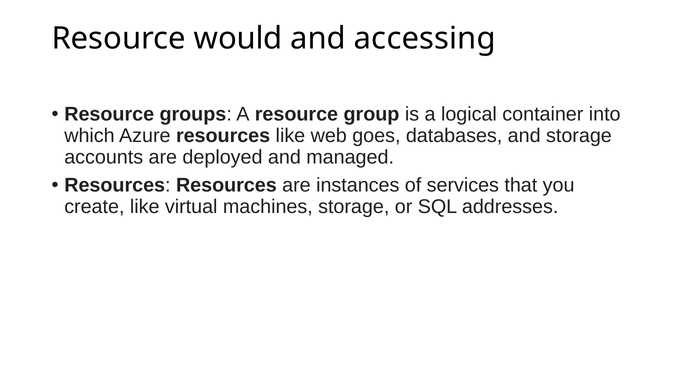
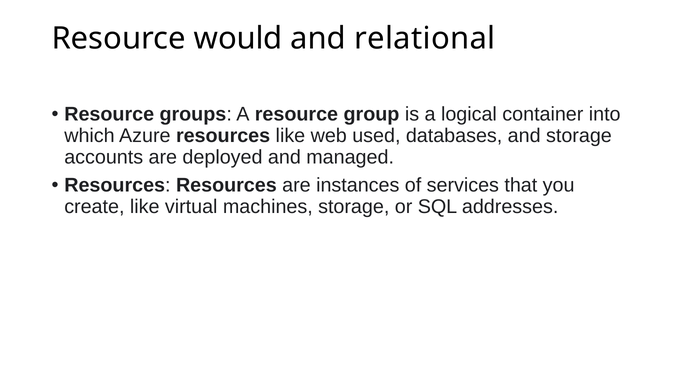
accessing: accessing -> relational
goes: goes -> used
